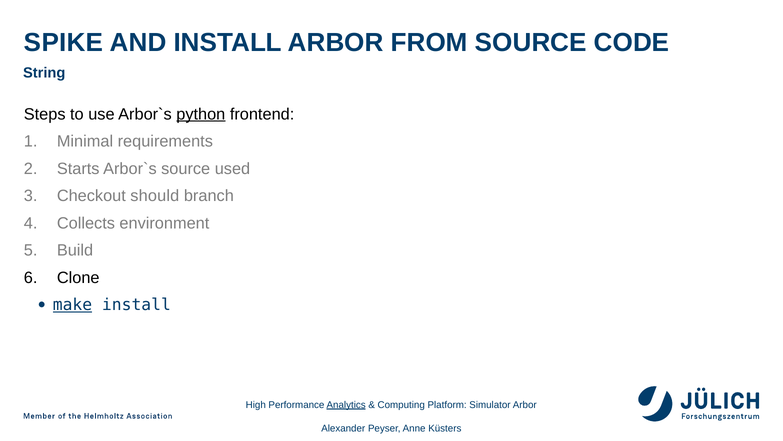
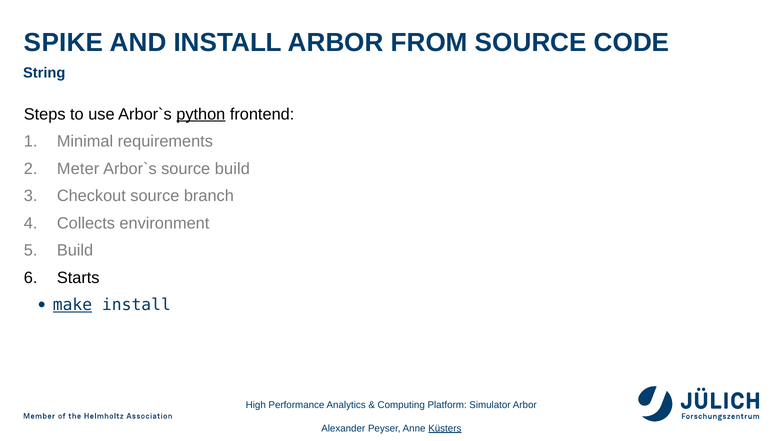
Starts: Starts -> Meter
source used: used -> build
Checkout should: should -> source
Clone: Clone -> Starts
Analytics underline: present -> none
Küsters underline: none -> present
